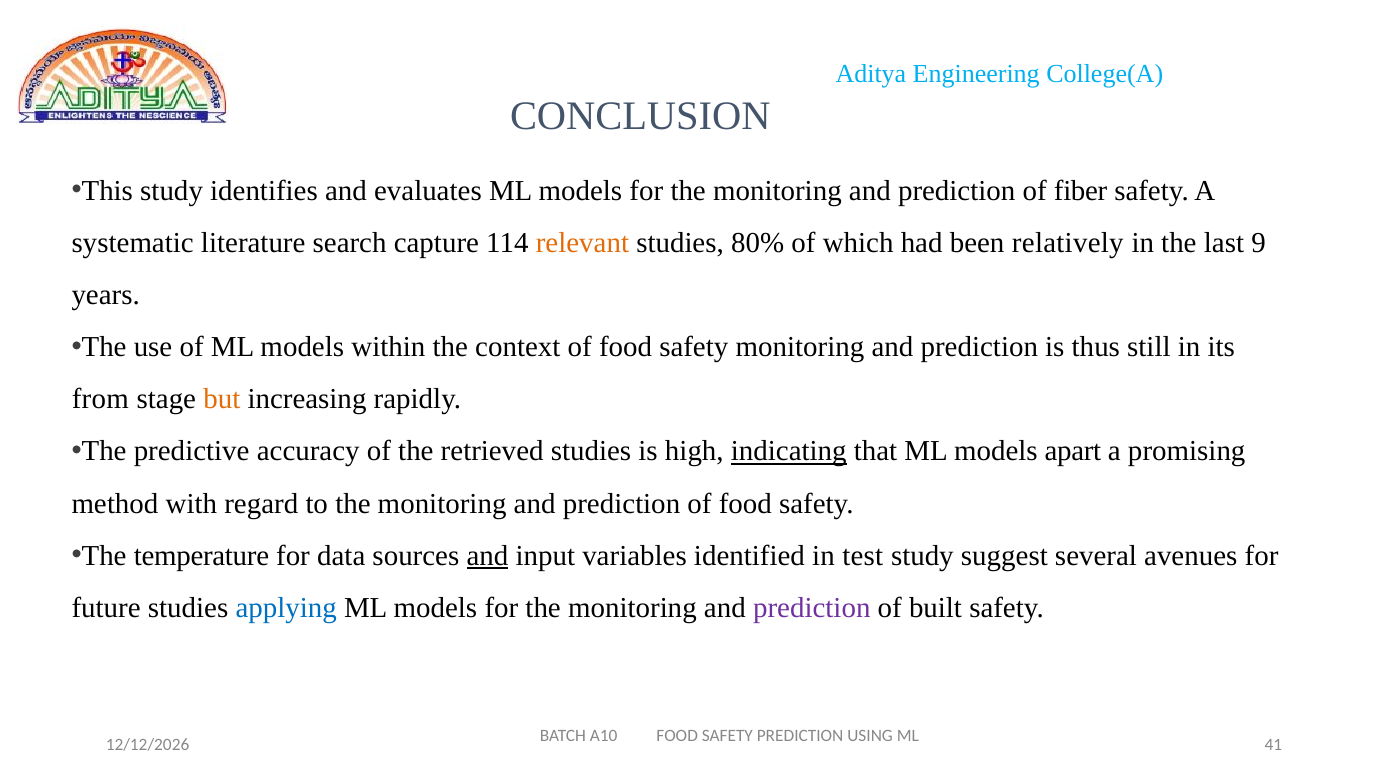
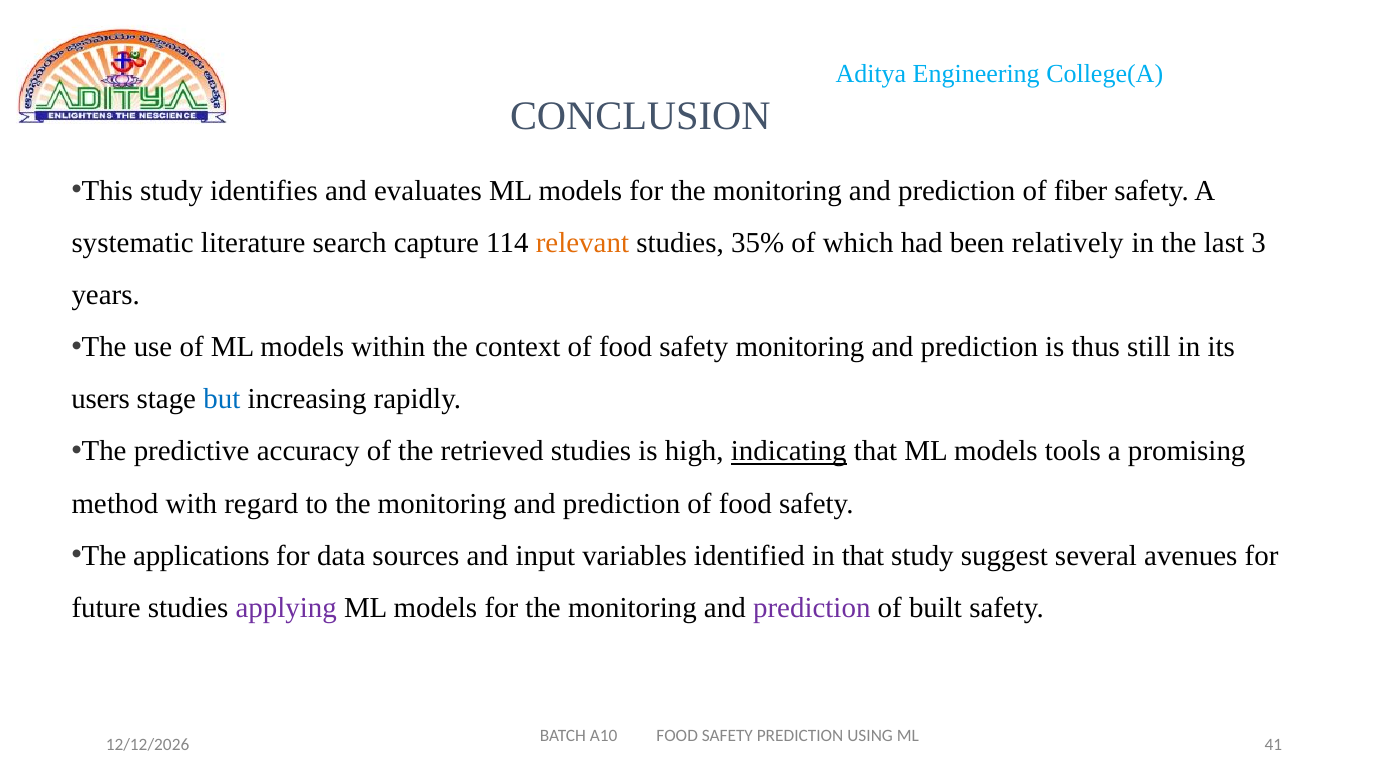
80%: 80% -> 35%
9: 9 -> 3
from: from -> users
but colour: orange -> blue
apart: apart -> tools
temperature: temperature -> applications
and at (487, 556) underline: present -> none
in test: test -> that
applying colour: blue -> purple
